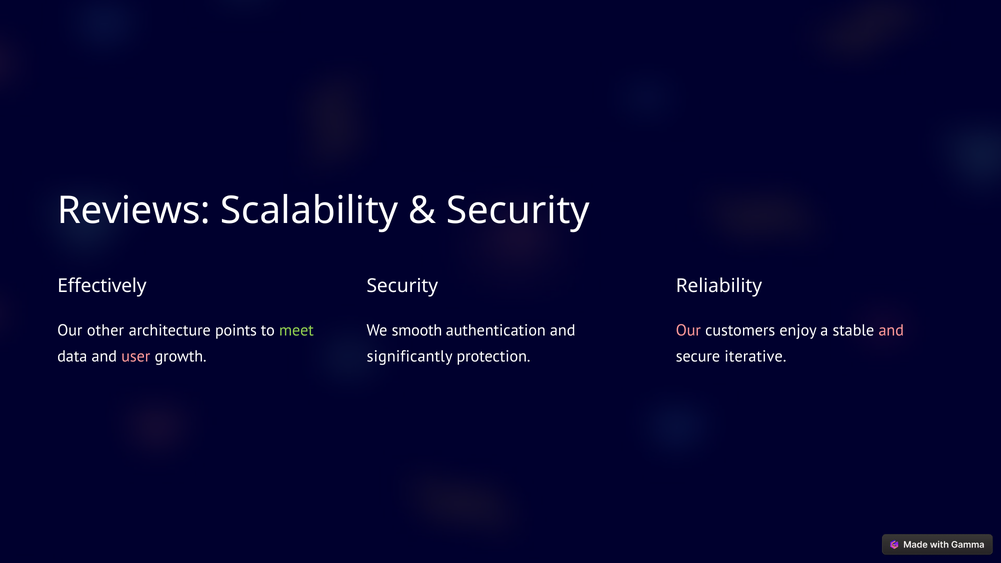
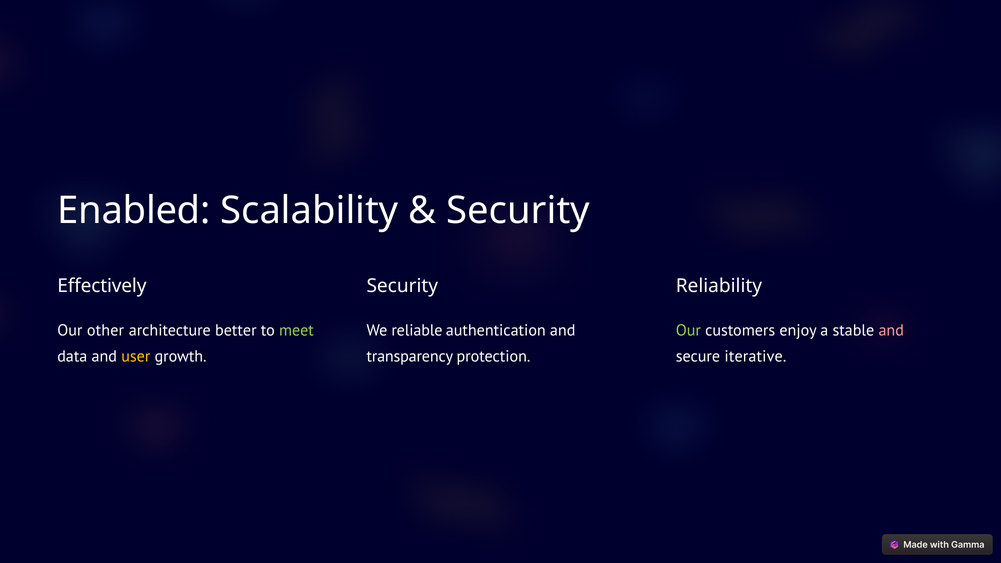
Reviews: Reviews -> Enabled
points: points -> better
smooth: smooth -> reliable
Our at (688, 330) colour: pink -> light green
user colour: pink -> yellow
significantly: significantly -> transparency
